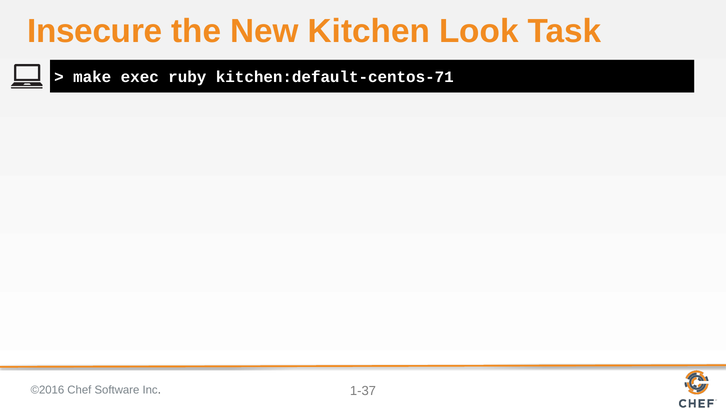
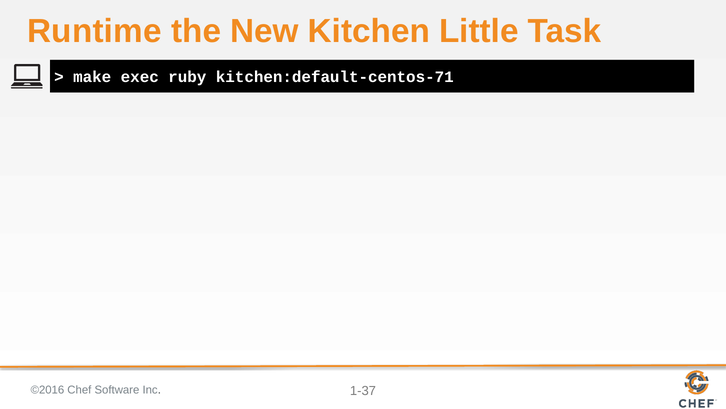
Insecure: Insecure -> Runtime
Look: Look -> Little
